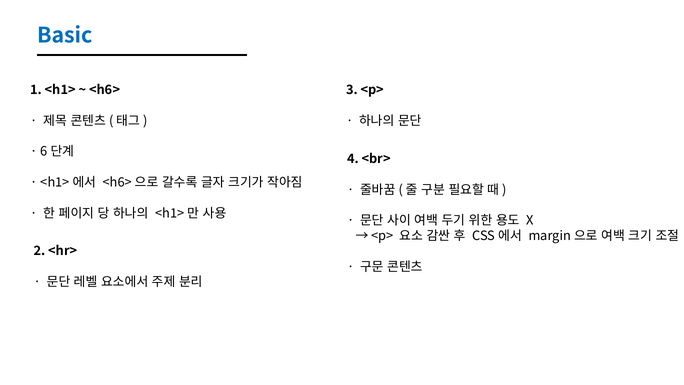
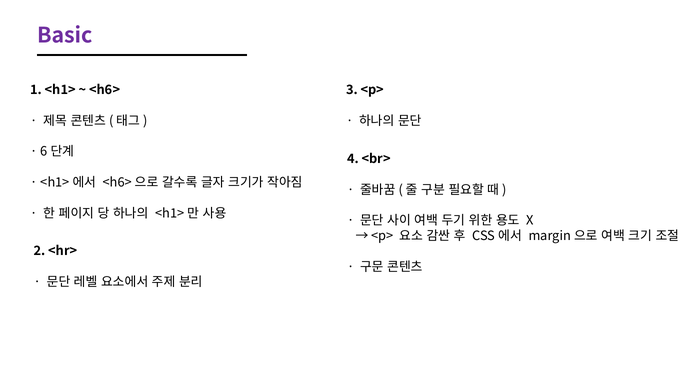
Basic colour: blue -> purple
